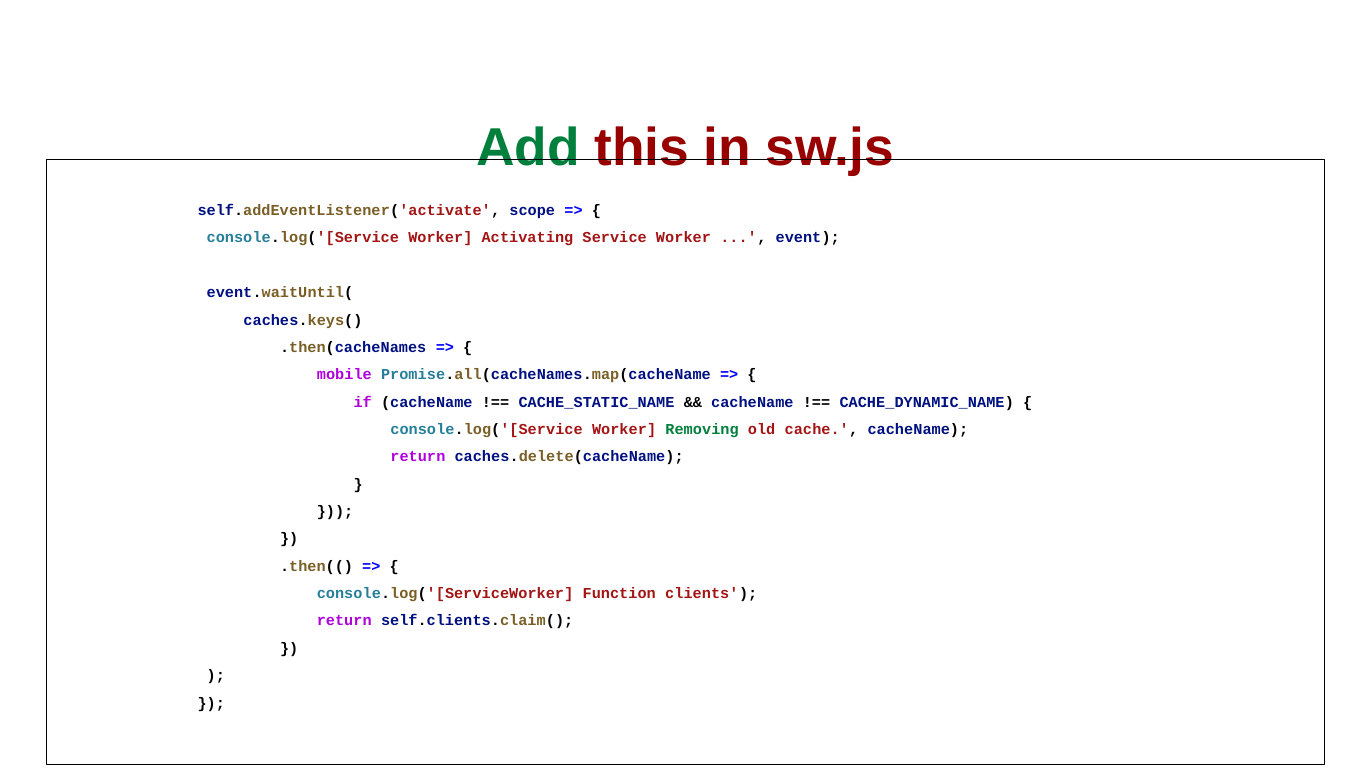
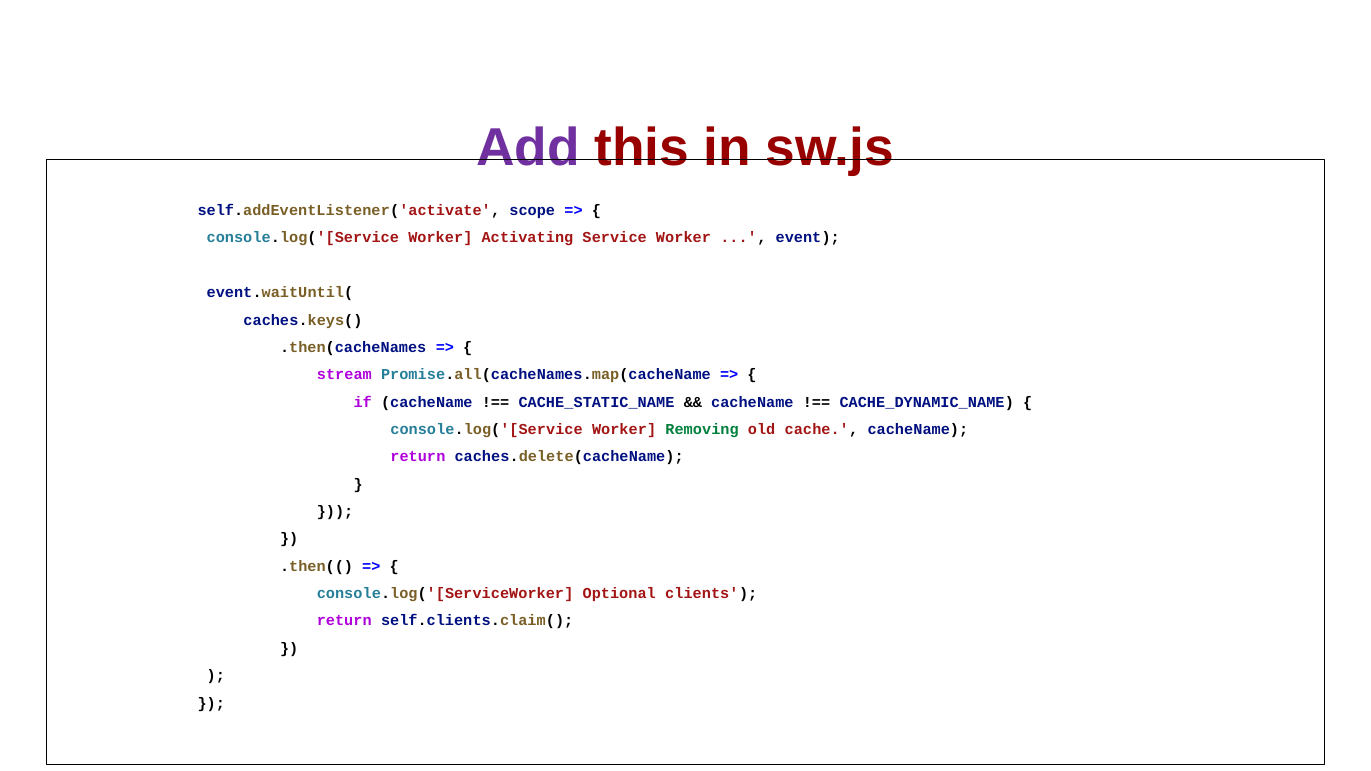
Add colour: green -> purple
mobile: mobile -> stream
Function: Function -> Optional
